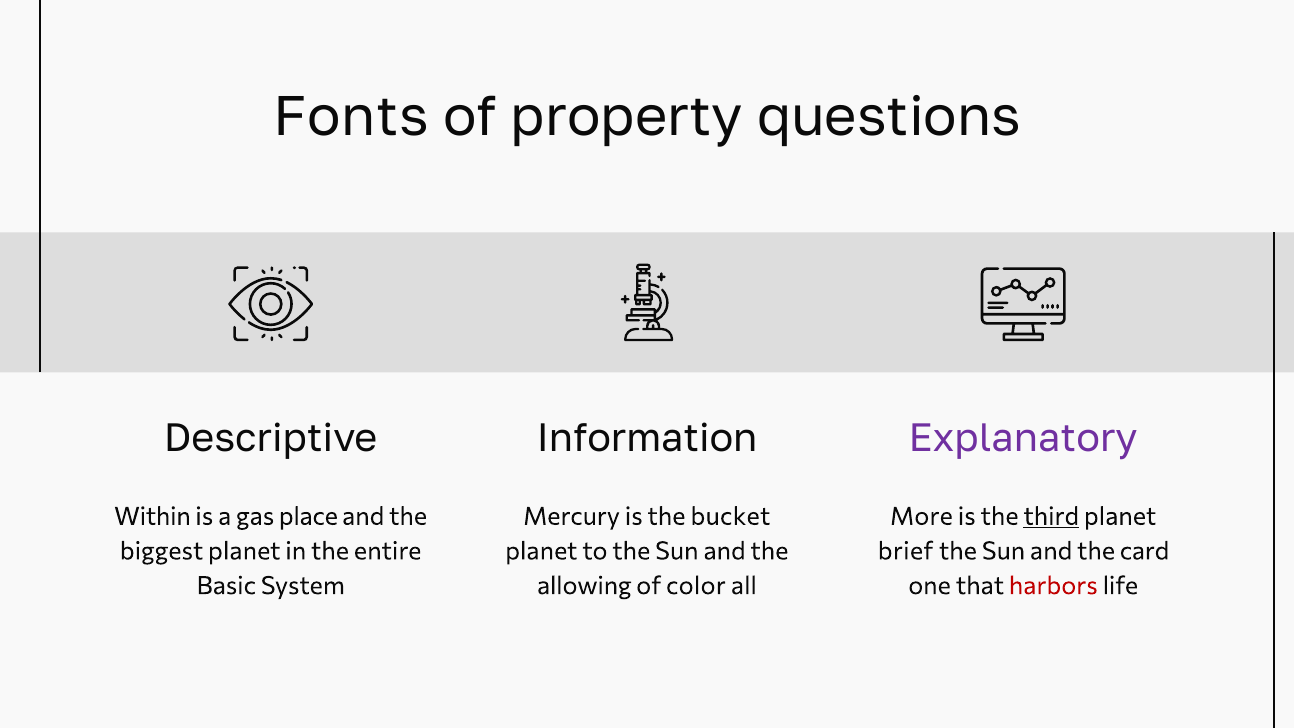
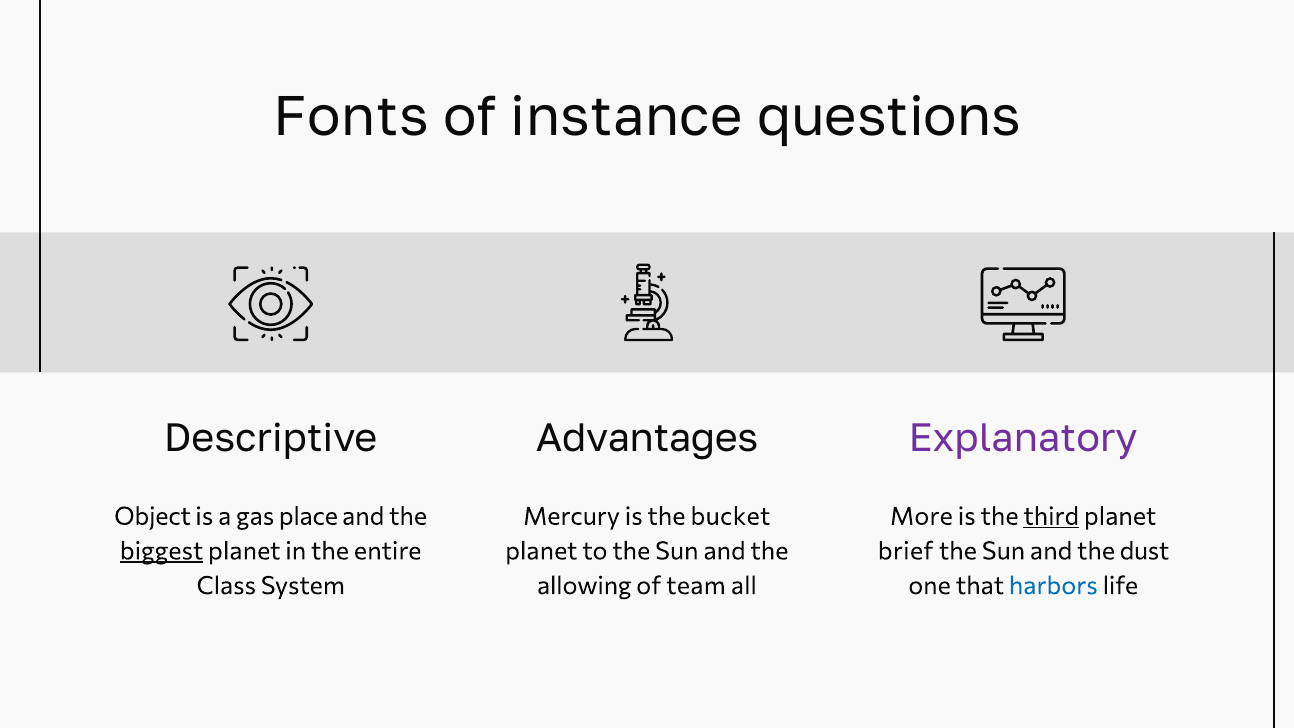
property: property -> instance
Information: Information -> Advantages
Within: Within -> Object
biggest underline: none -> present
card: card -> dust
Basic: Basic -> Class
color: color -> team
harbors colour: red -> blue
